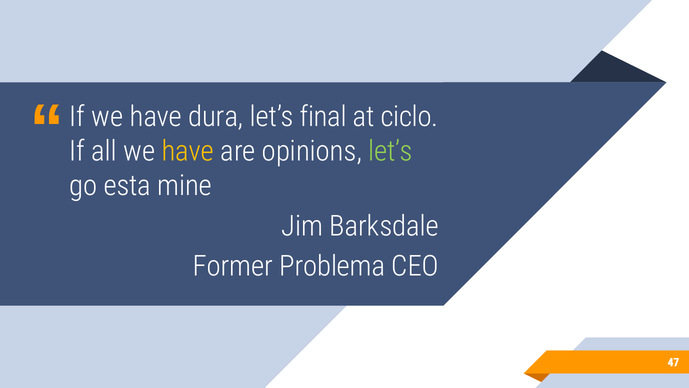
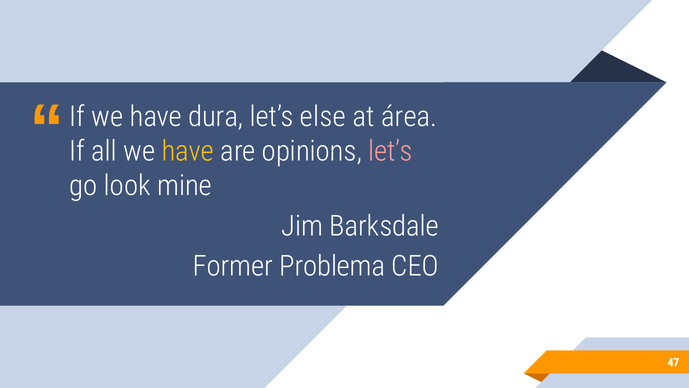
final: final -> else
ciclo: ciclo -> área
let’s at (391, 151) colour: light green -> pink
esta: esta -> look
